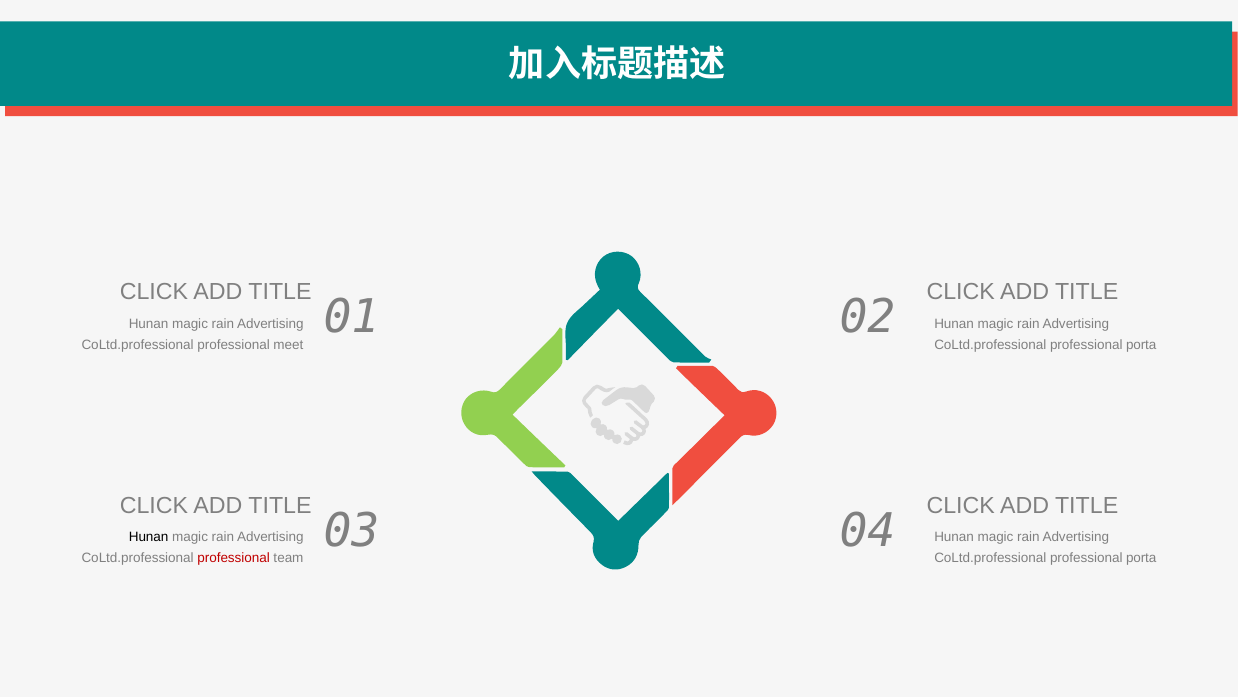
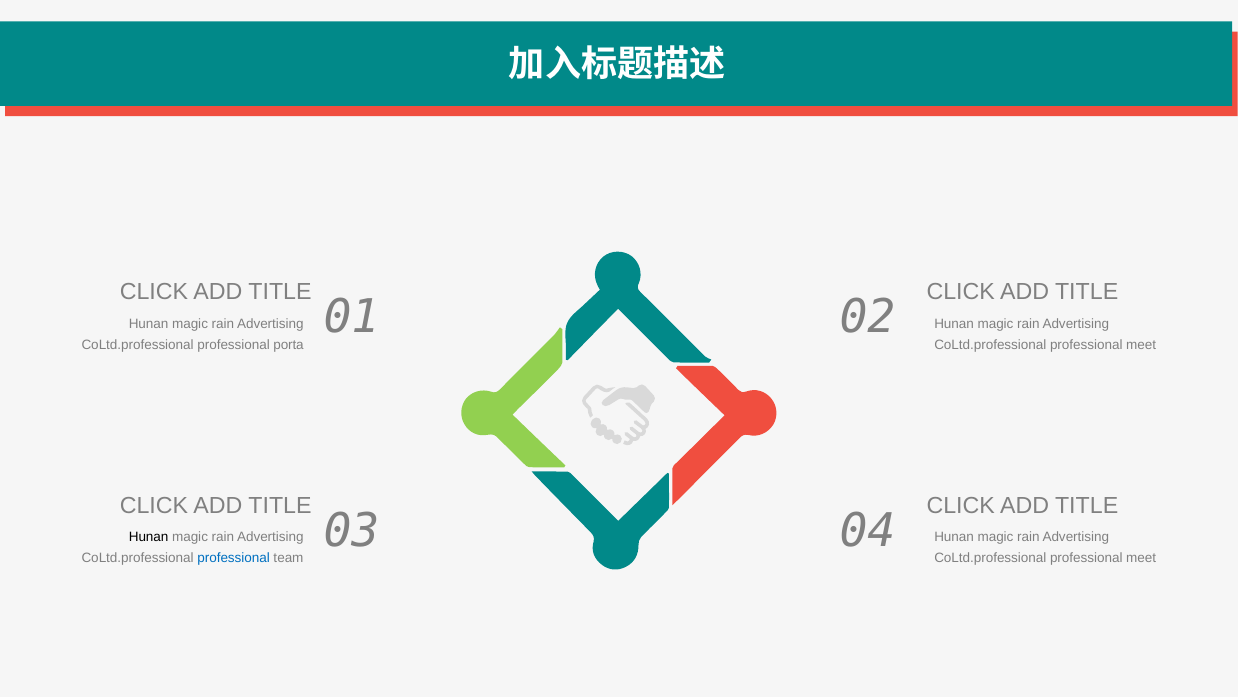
meet: meet -> porta
porta at (1141, 345): porta -> meet
professional at (234, 558) colour: red -> blue
porta at (1141, 558): porta -> meet
